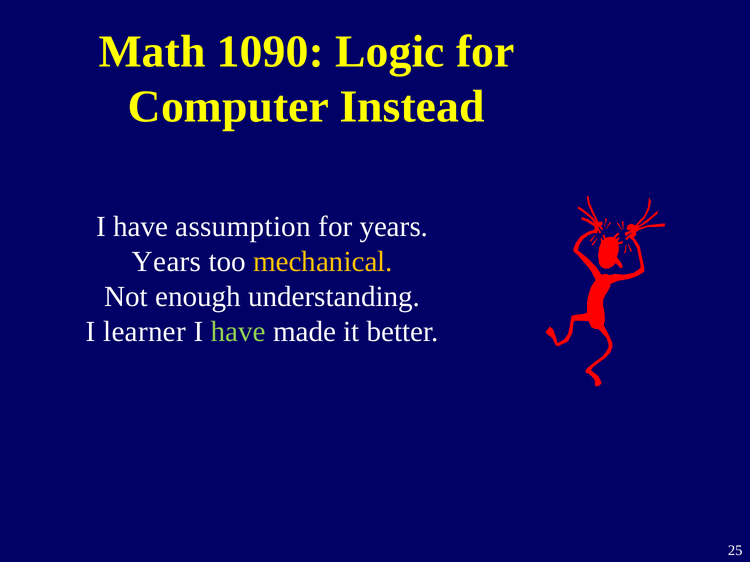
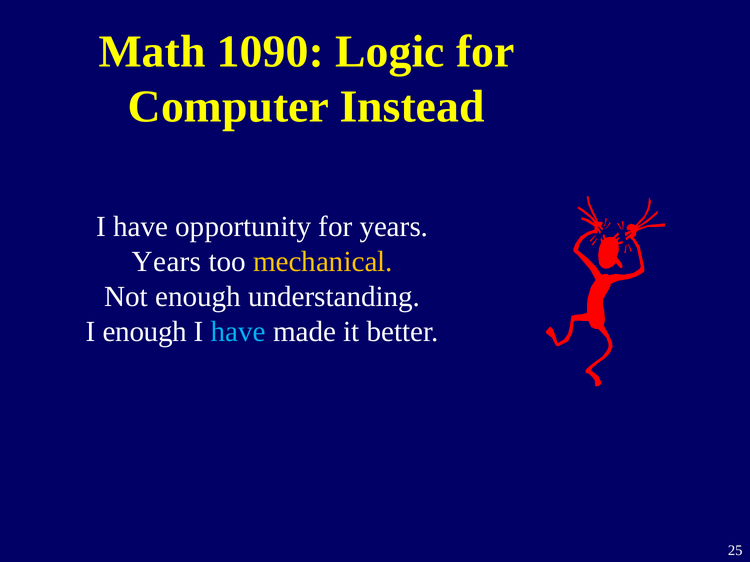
assumption: assumption -> opportunity
I learner: learner -> enough
have at (238, 332) colour: light green -> light blue
